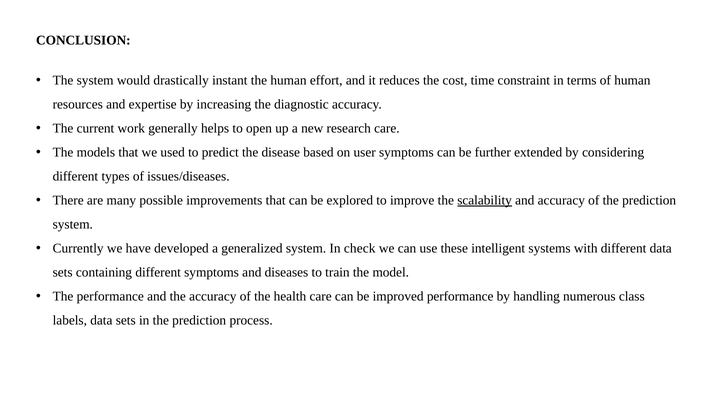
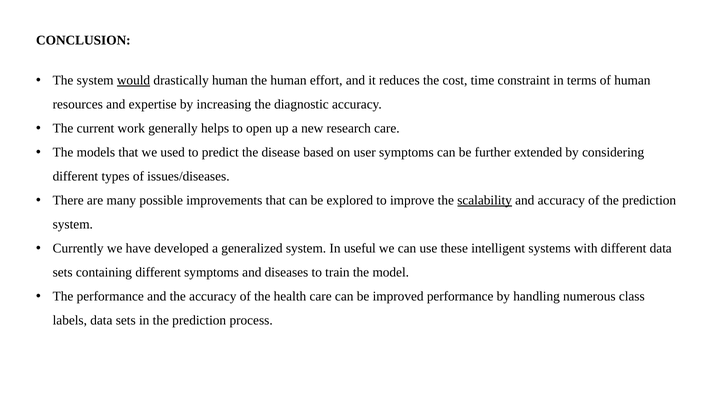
would underline: none -> present
drastically instant: instant -> human
check: check -> useful
